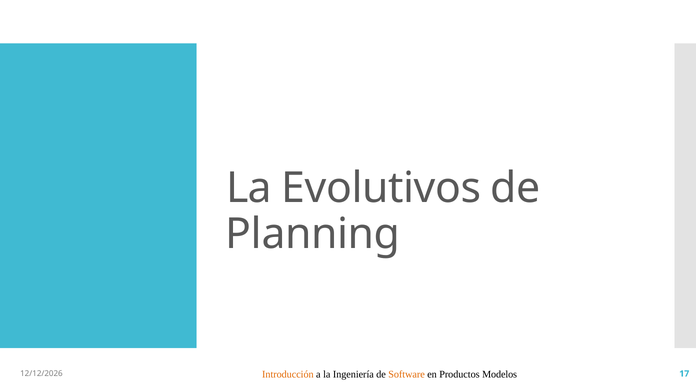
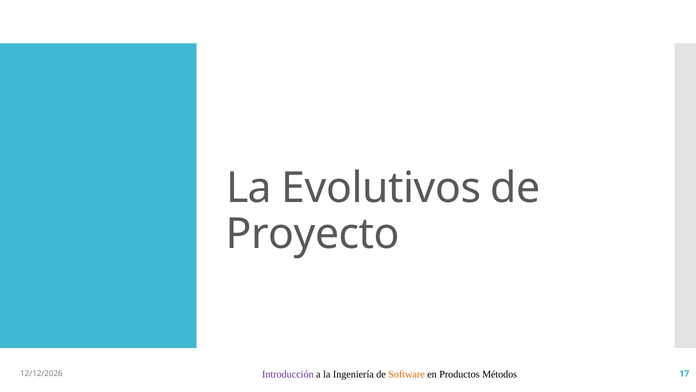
Planning: Planning -> Proyecto
Introducción colour: orange -> purple
Modelos: Modelos -> Métodos
